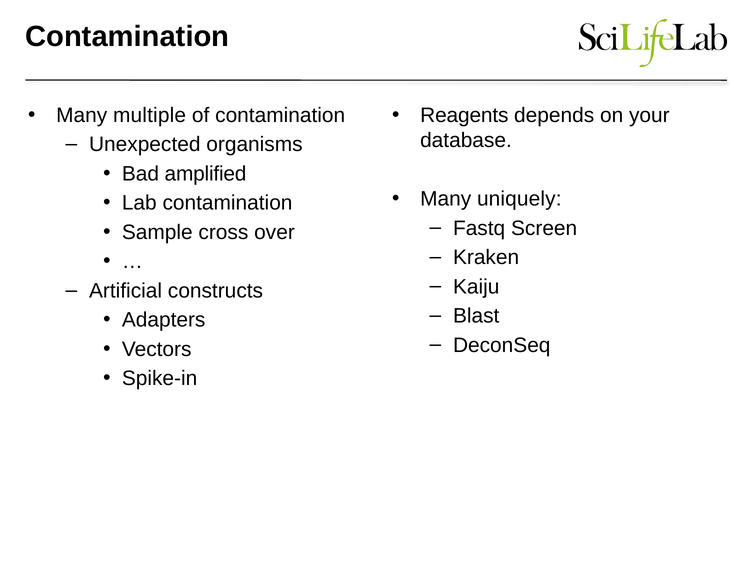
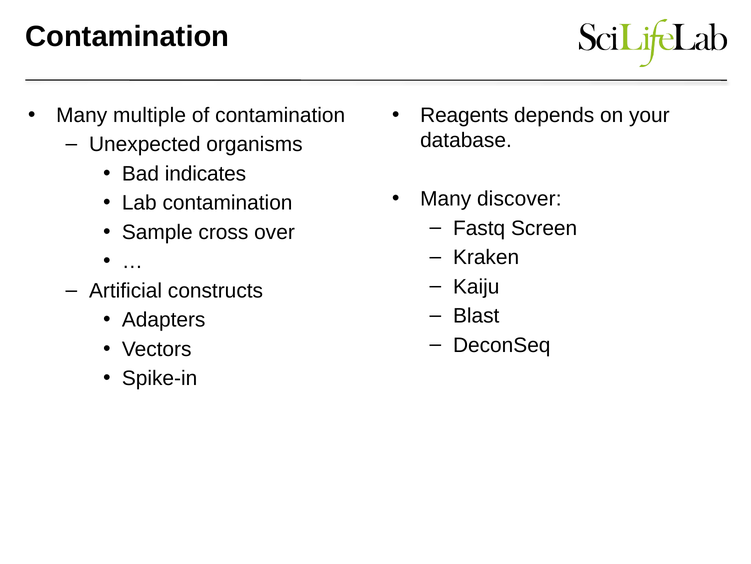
amplified: amplified -> indicates
uniquely: uniquely -> discover
